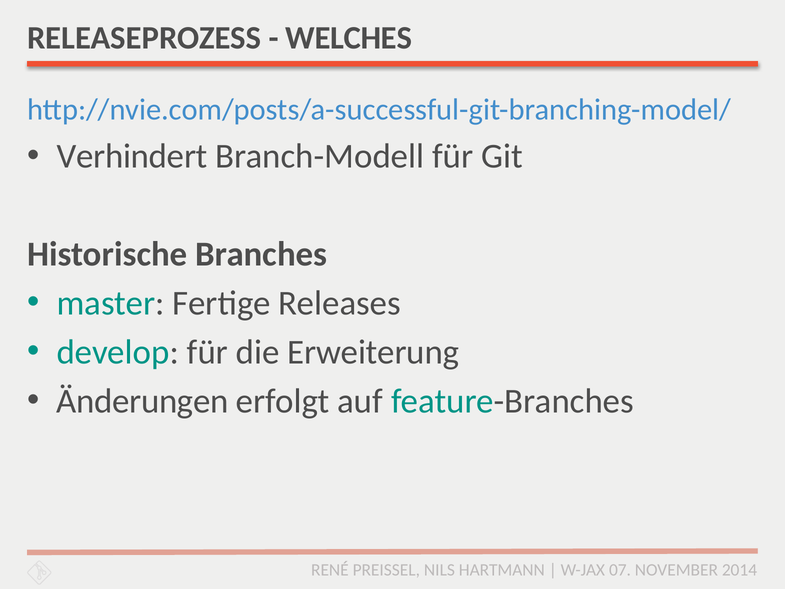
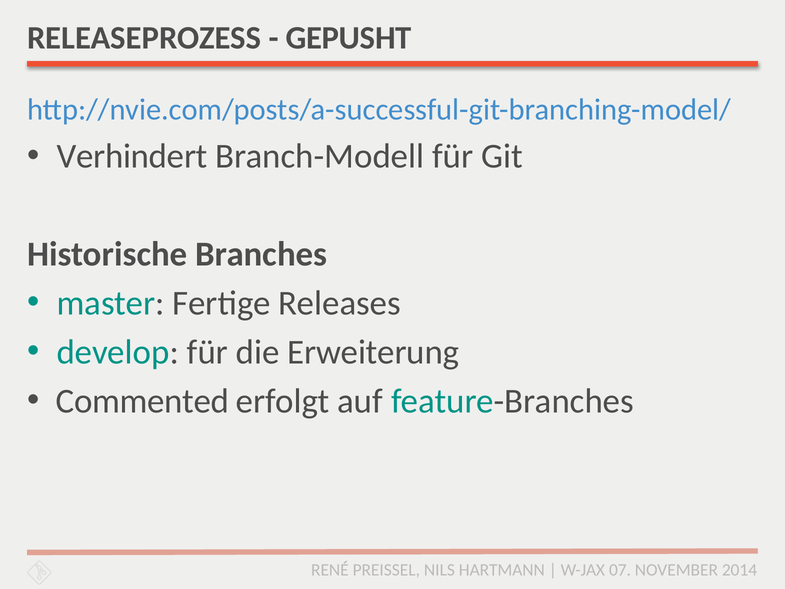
WELCHES: WELCHES -> GEPUSHT
Änderungen: Änderungen -> Commented
